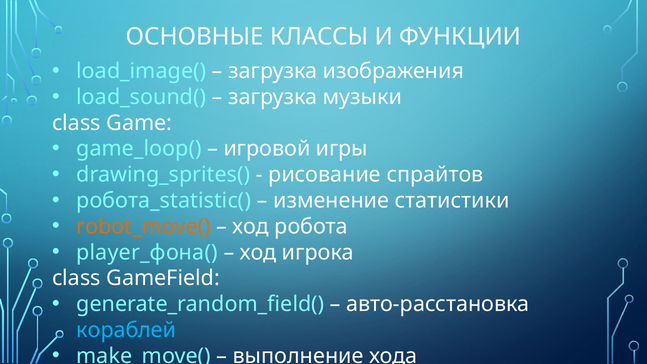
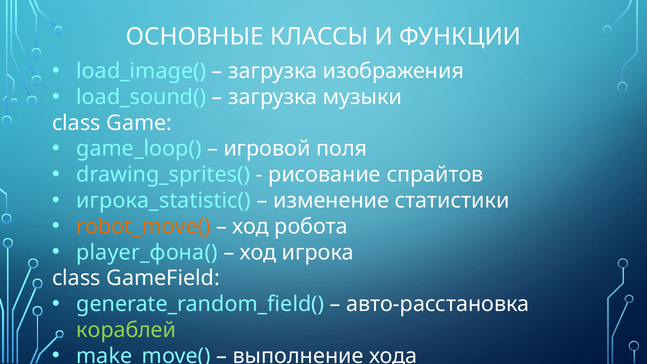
игры: игры -> поля
робота_statistic(: робота_statistic( -> игрока_statistic(
кораблей colour: light blue -> light green
